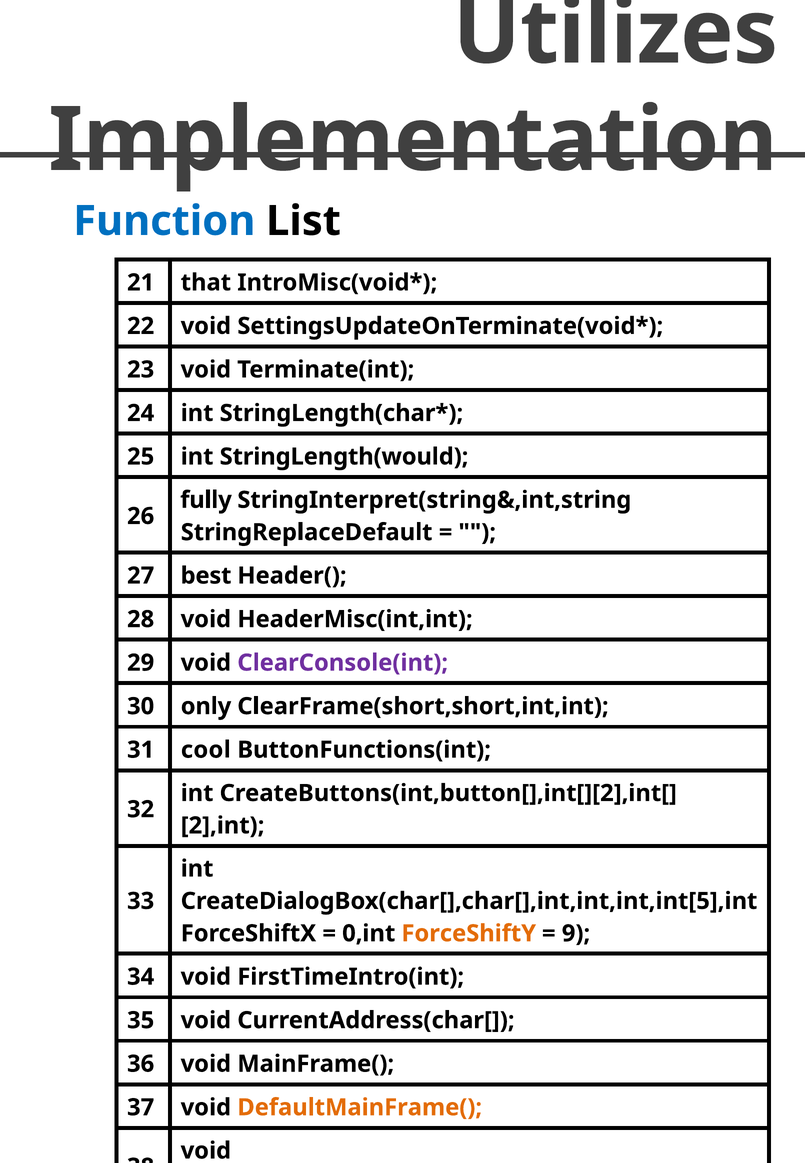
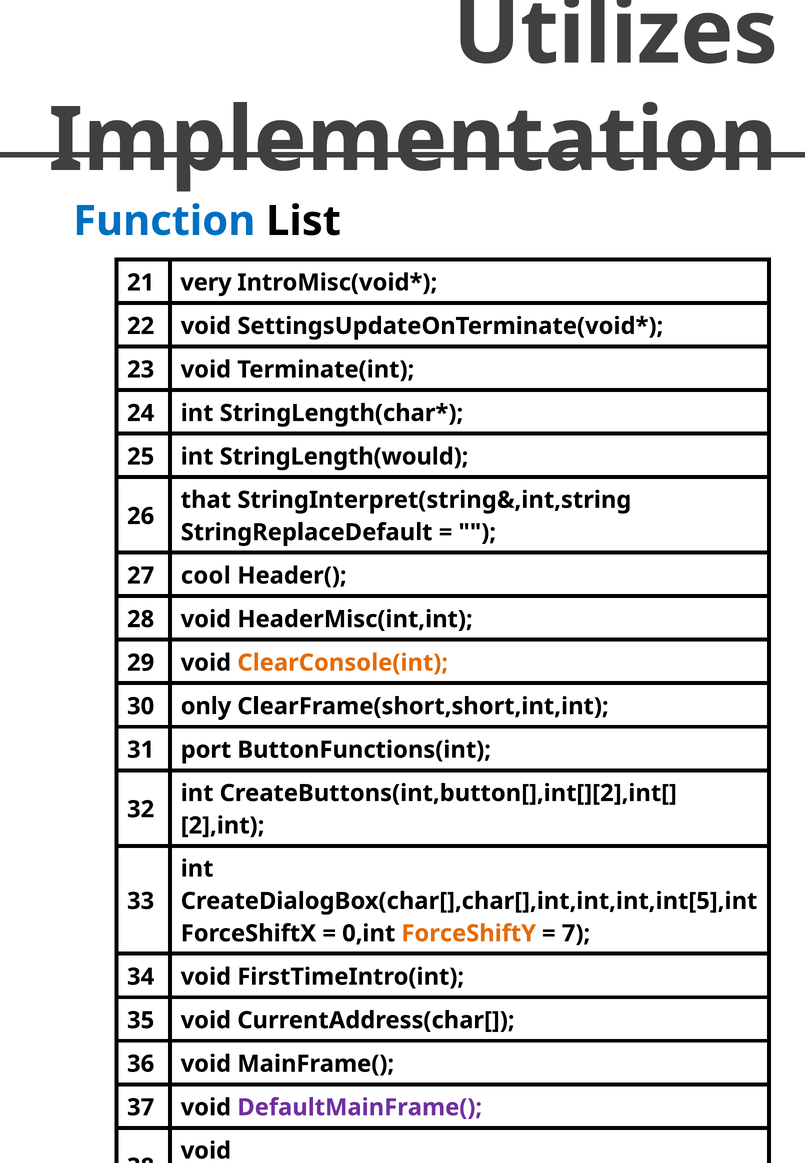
that: that -> very
fully: fully -> that
best: best -> cool
ClearConsole(int colour: purple -> orange
cool: cool -> port
9: 9 -> 7
DefaultMainFrame( colour: orange -> purple
